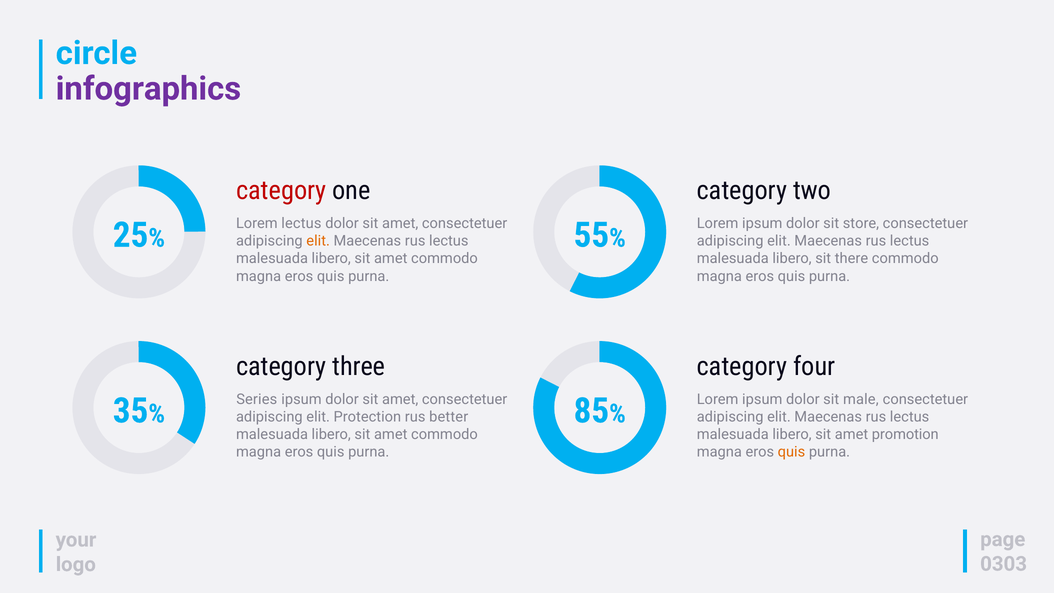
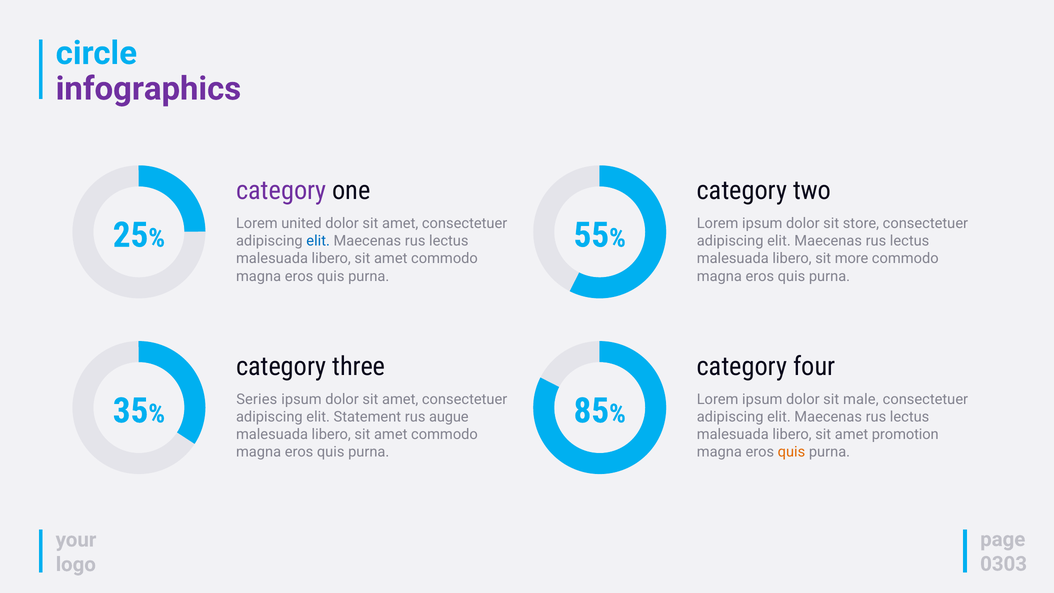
category at (281, 191) colour: red -> purple
Lorem lectus: lectus -> united
elit at (318, 241) colour: orange -> blue
there: there -> more
Protection: Protection -> Statement
better: better -> augue
